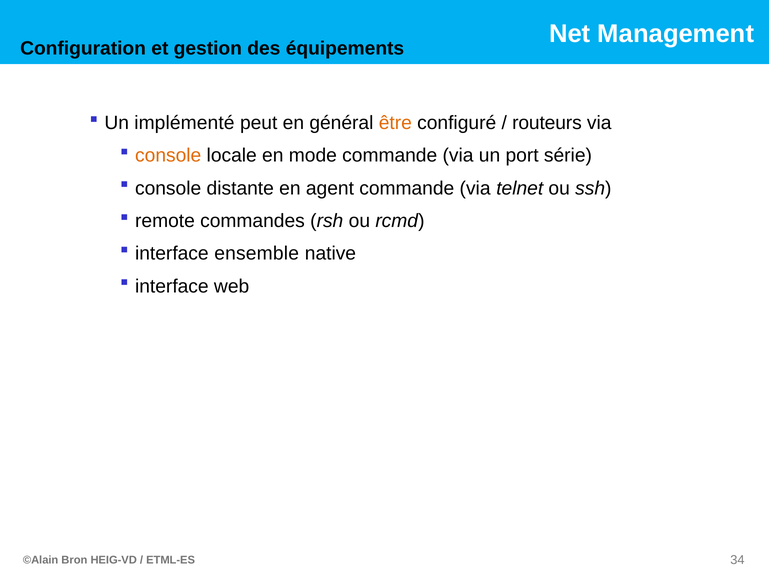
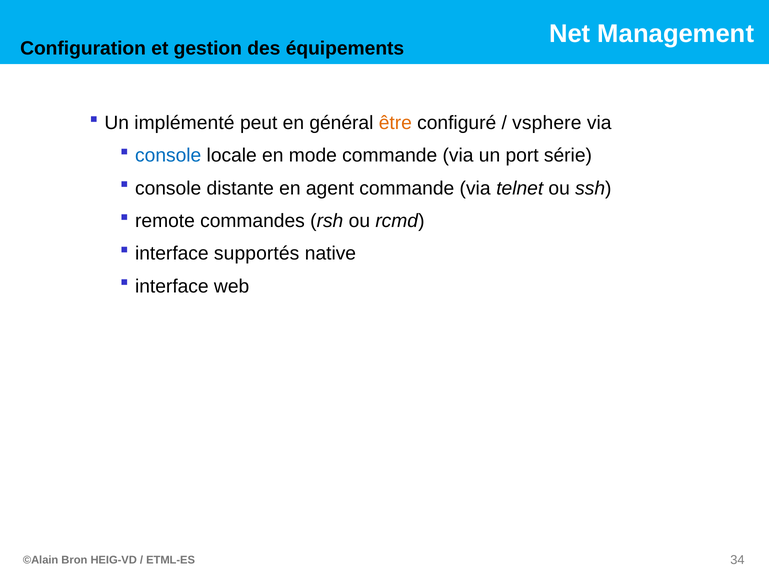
routeurs: routeurs -> vsphere
console at (168, 156) colour: orange -> blue
ensemble: ensemble -> supportés
